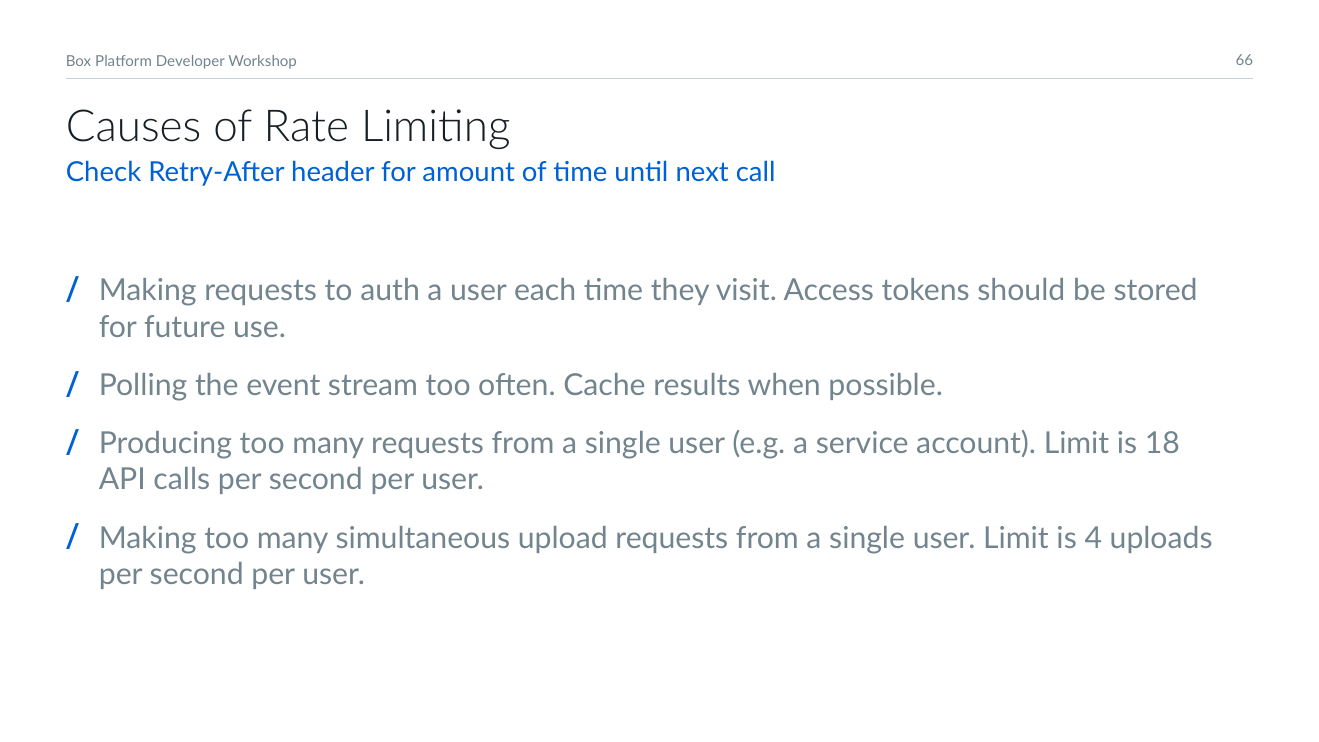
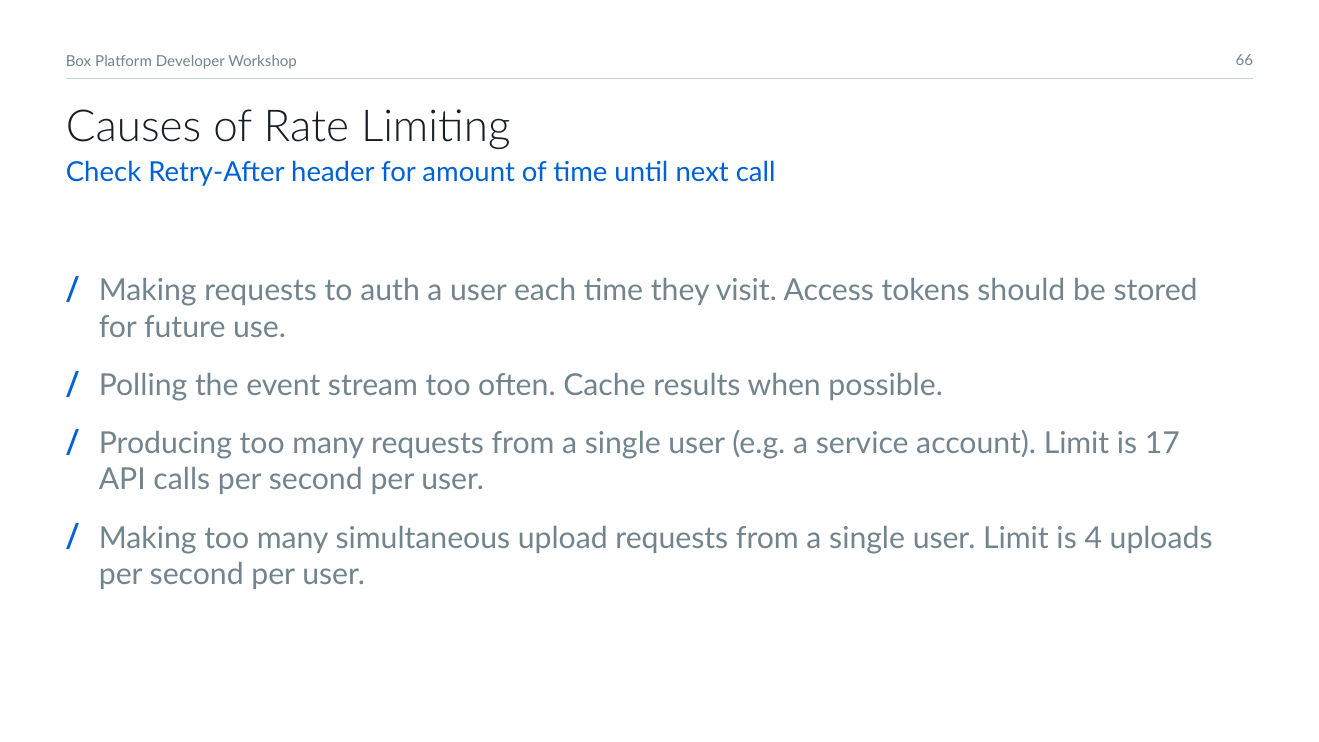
18: 18 -> 17
